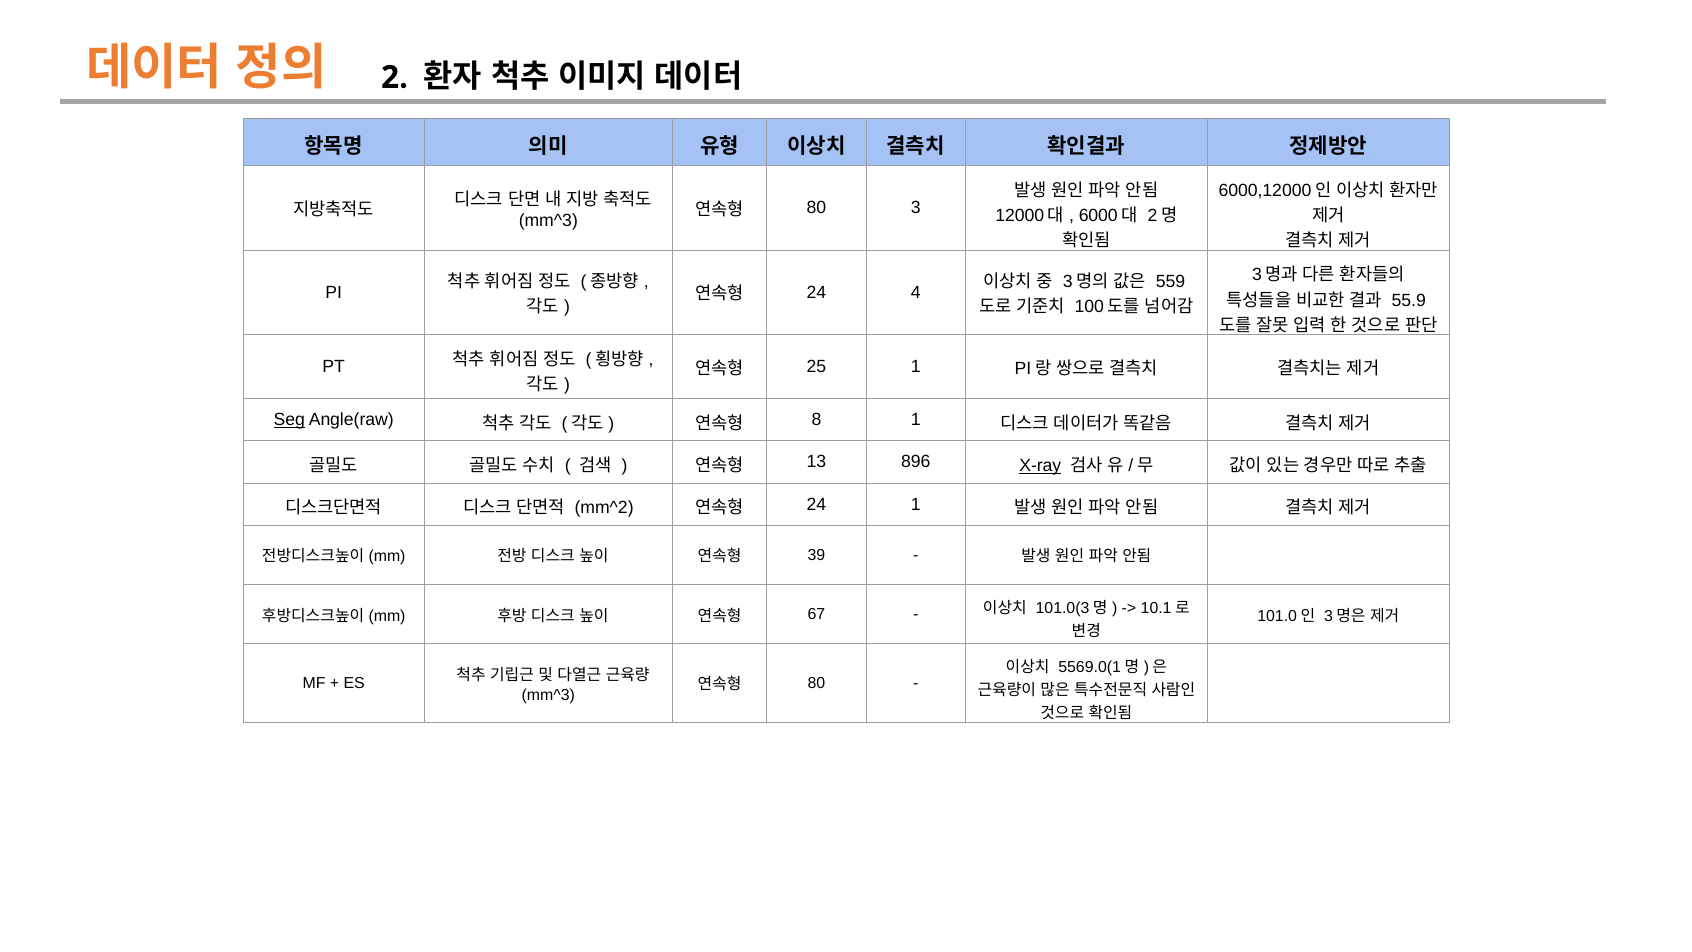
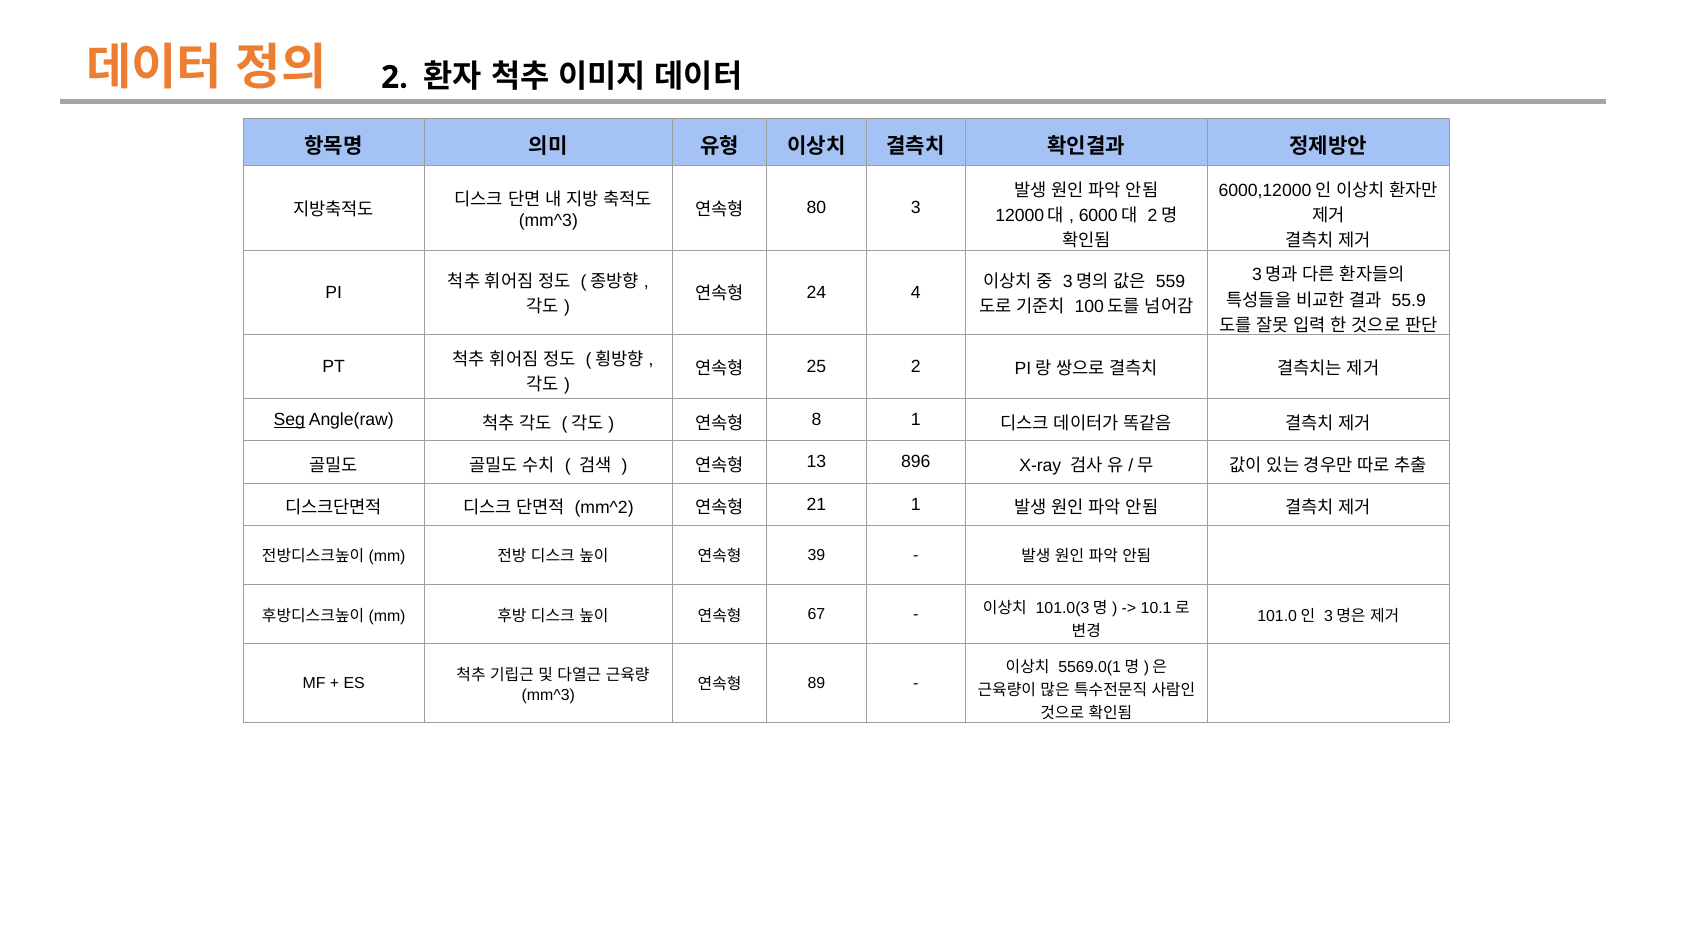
25 1: 1 -> 2
X-ray underline: present -> none
24 at (816, 504): 24 -> 21
80 at (816, 683): 80 -> 89
